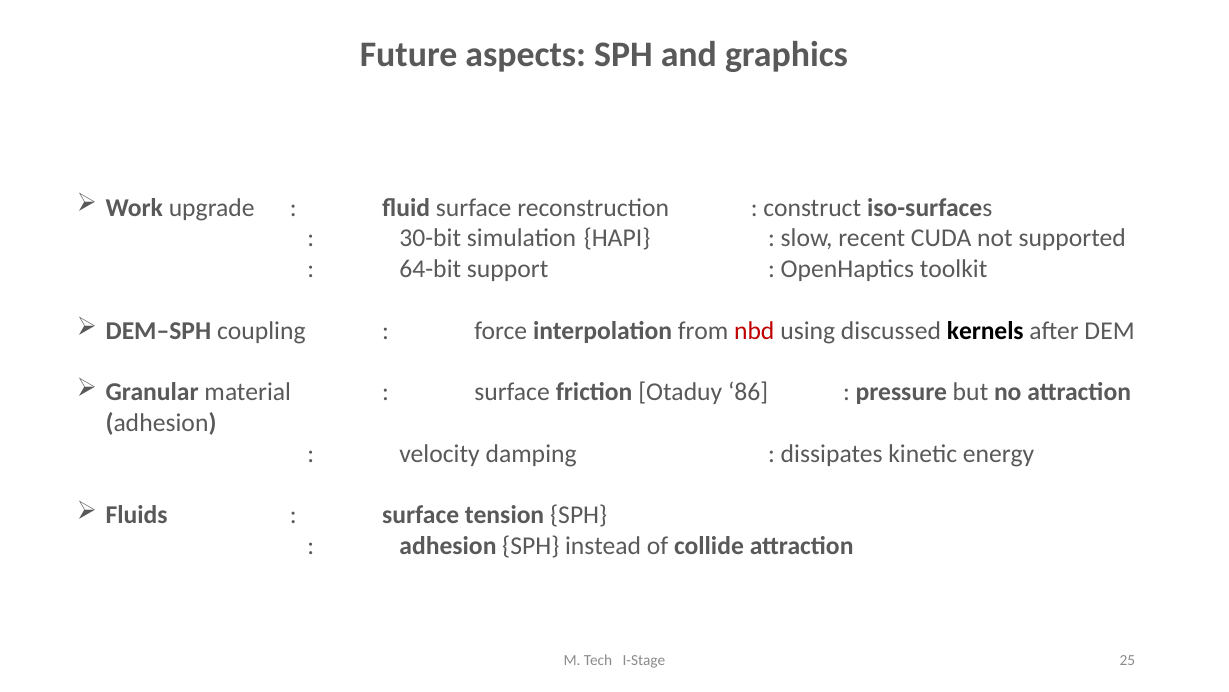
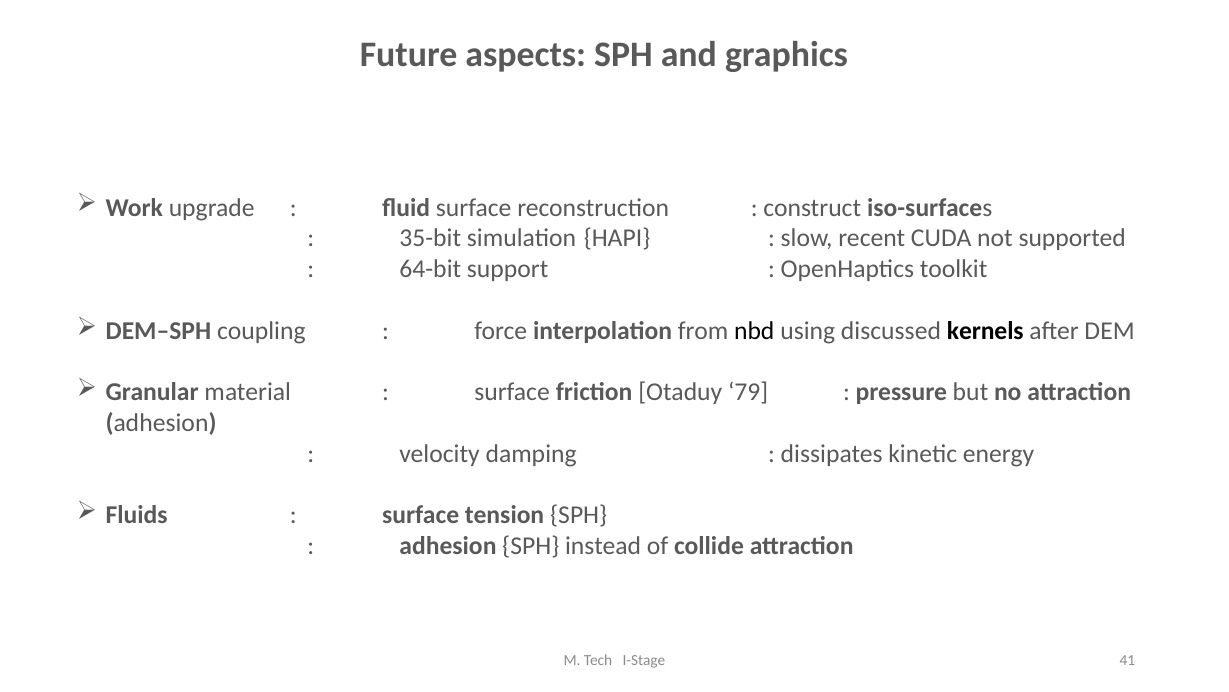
30-bit: 30-bit -> 35-bit
nbd colour: red -> black
86: 86 -> 79
25: 25 -> 41
